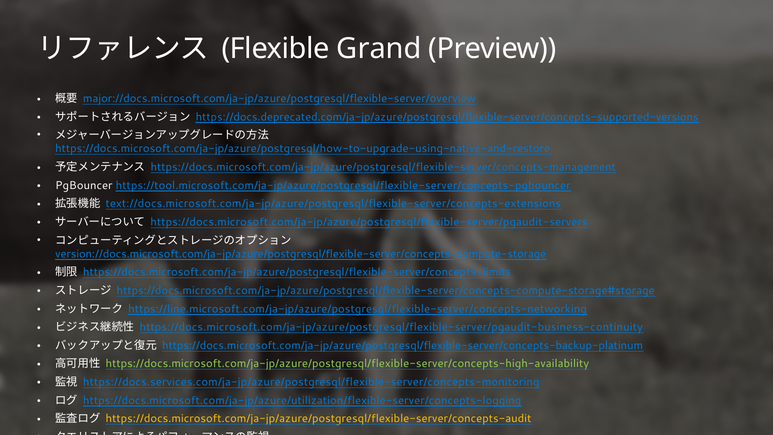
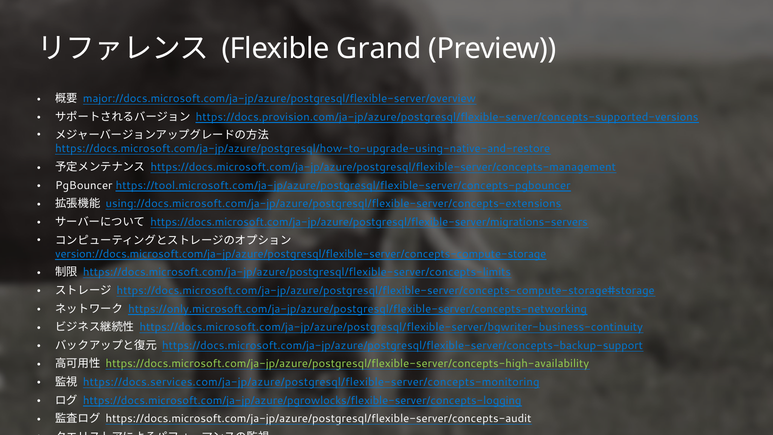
https://docs.deprecated.com/ja-jp/azure/postgresql/flexible-server/concepts-supported-versions: https://docs.deprecated.com/ja-jp/azure/postgresql/flexible-server/concepts-supported-versions -> https://docs.provision.com/ja-jp/azure/postgresql/flexible-server/concepts-supported-versions
text://docs.microsoft.com/ja-jp/azure/postgresql/flexible-server/concepts-extensions: text://docs.microsoft.com/ja-jp/azure/postgresql/flexible-server/concepts-extensions -> using://docs.microsoft.com/ja-jp/azure/postgresql/flexible-server/concepts-extensions
https://docs.microsoft.com/ja-jp/azure/postgresql/flexible-server/pgaudit-servers: https://docs.microsoft.com/ja-jp/azure/postgresql/flexible-server/pgaudit-servers -> https://docs.microsoft.com/ja-jp/azure/postgresql/flexible-server/migrations-servers
https://line.microsoft.com/ja-jp/azure/postgresql/flexible-server/concepts-networking: https://line.microsoft.com/ja-jp/azure/postgresql/flexible-server/concepts-networking -> https://only.microsoft.com/ja-jp/azure/postgresql/flexible-server/concepts-networking
https://docs.microsoft.com/ja-jp/azure/postgresql/flexible-server/pgaudit-business-continuity: https://docs.microsoft.com/ja-jp/azure/postgresql/flexible-server/pgaudit-business-continuity -> https://docs.microsoft.com/ja-jp/azure/postgresql/flexible-server/bgwriter-business-continuity
https://docs.microsoft.com/ja-jp/azure/postgresql/flexible-server/concepts-backup-platinum: https://docs.microsoft.com/ja-jp/azure/postgresql/flexible-server/concepts-backup-platinum -> https://docs.microsoft.com/ja-jp/azure/postgresql/flexible-server/concepts-backup-support
https://docs.microsoft.com/ja-jp/azure/utilization/flexible-server/concepts-logging: https://docs.microsoft.com/ja-jp/azure/utilization/flexible-server/concepts-logging -> https://docs.microsoft.com/ja-jp/azure/pgrowlocks/flexible-server/concepts-logging
https://docs.microsoft.com/ja-jp/azure/postgresql/flexible-server/concepts-audit colour: yellow -> white
